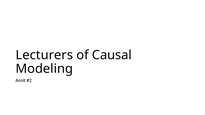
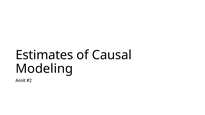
Lecturers: Lecturers -> Estimates
